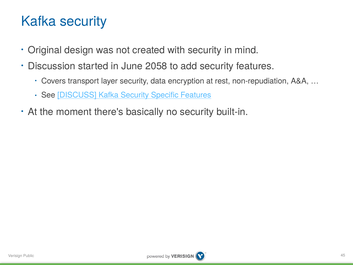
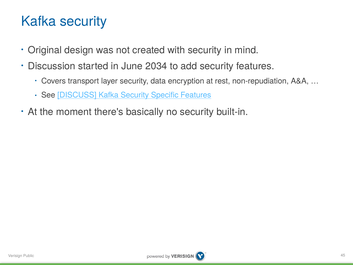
2058: 2058 -> 2034
